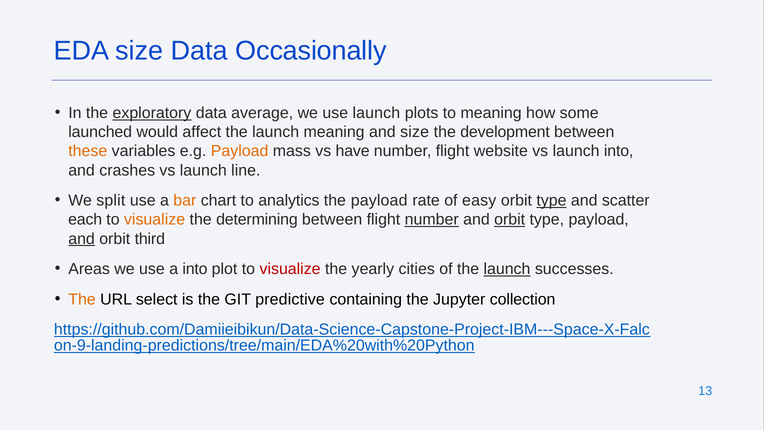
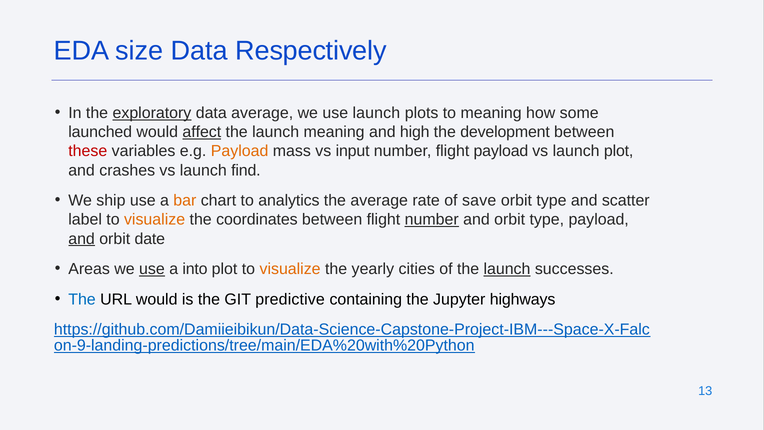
Occasionally: Occasionally -> Respectively
affect underline: none -> present
and size: size -> high
these colour: orange -> red
have: have -> input
flight website: website -> payload
launch into: into -> plot
line: line -> find
split: split -> ship
the payload: payload -> average
easy: easy -> save
type at (551, 200) underline: present -> none
each: each -> label
determining: determining -> coordinates
orbit at (510, 220) underline: present -> none
third: third -> date
use at (152, 269) underline: none -> present
visualize at (290, 269) colour: red -> orange
The at (82, 299) colour: orange -> blue
URL select: select -> would
collection: collection -> highways
